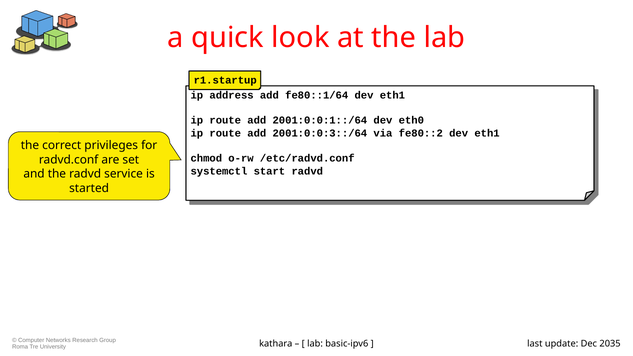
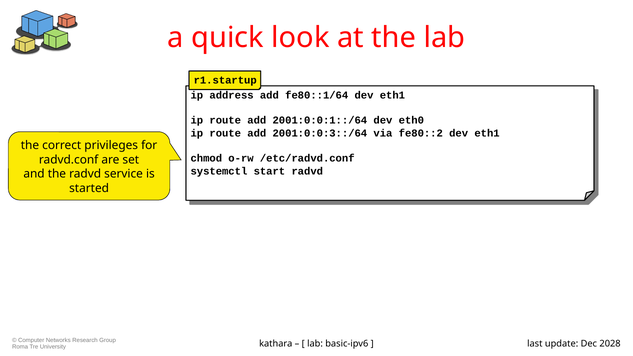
2035: 2035 -> 2028
